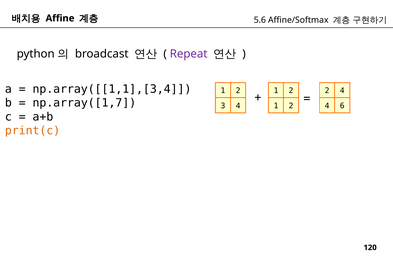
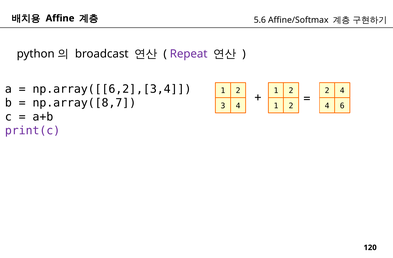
np.array([[1,1],[3,4: np.array([[1,1],[3,4 -> np.array([[6,2],[3,4
np.array([1,7: np.array([1,7 -> np.array([8,7
print(c colour: orange -> purple
